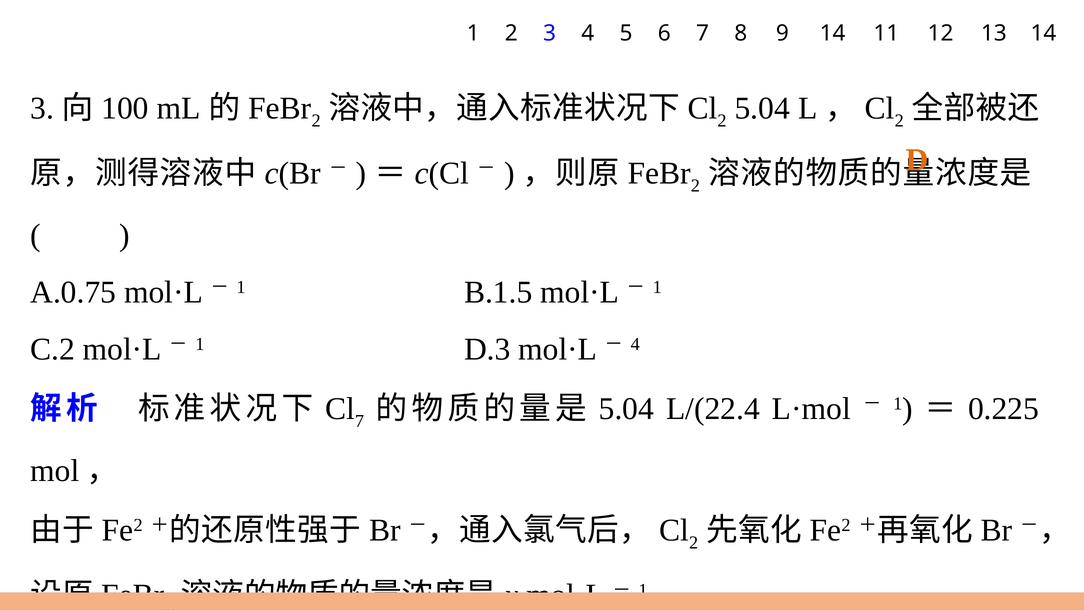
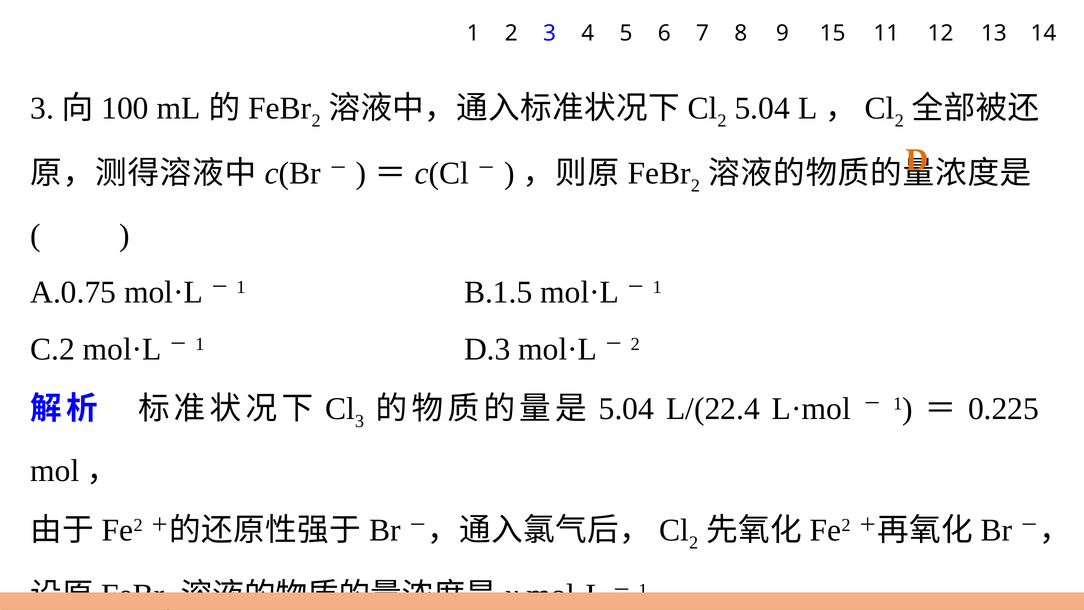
9 14: 14 -> 15
4 at (635, 344): 4 -> 2
7 at (359, 421): 7 -> 3
